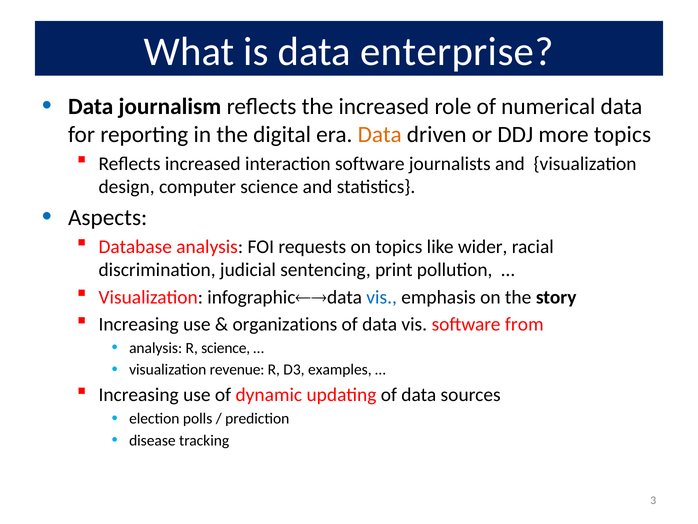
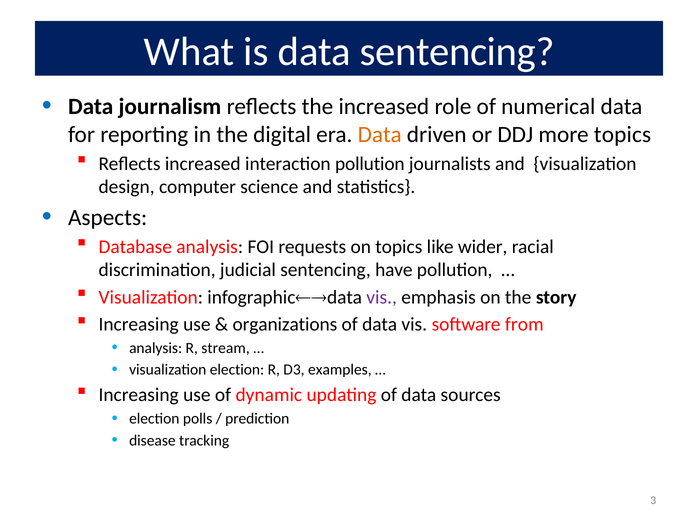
data enterprise: enterprise -> sentencing
interaction software: software -> pollution
print: print -> have
vis at (382, 297) colour: blue -> purple
R science: science -> stream
visualization revenue: revenue -> election
